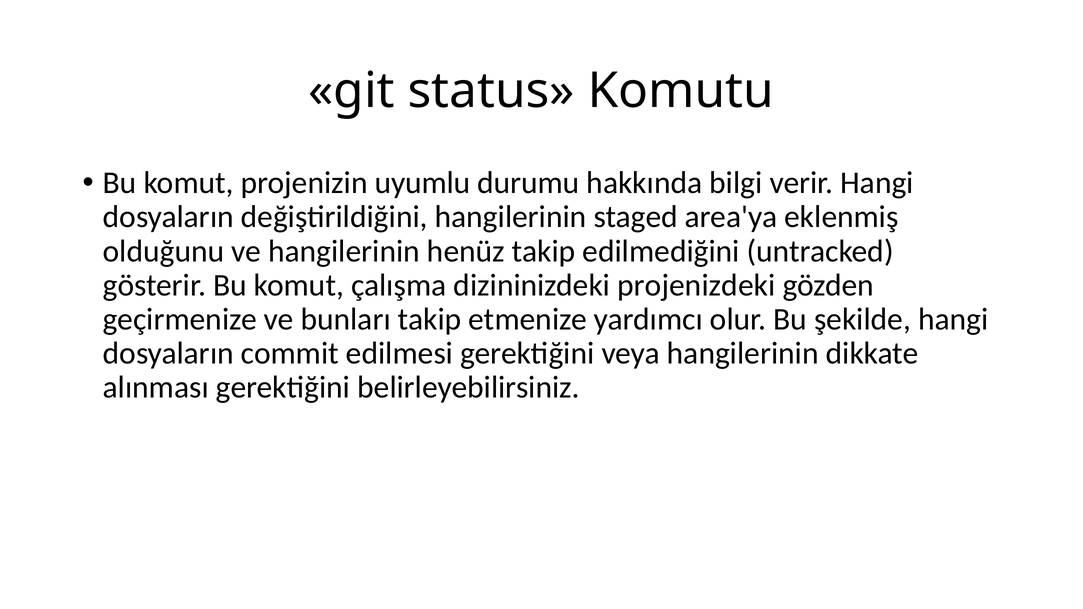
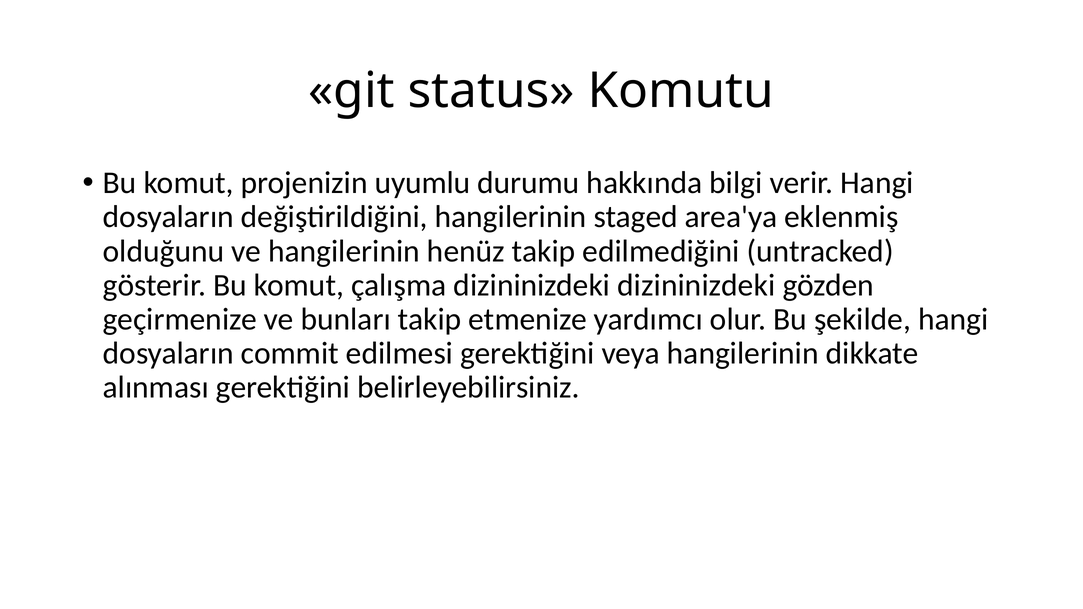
dizininizdeki projenizdeki: projenizdeki -> dizininizdeki
